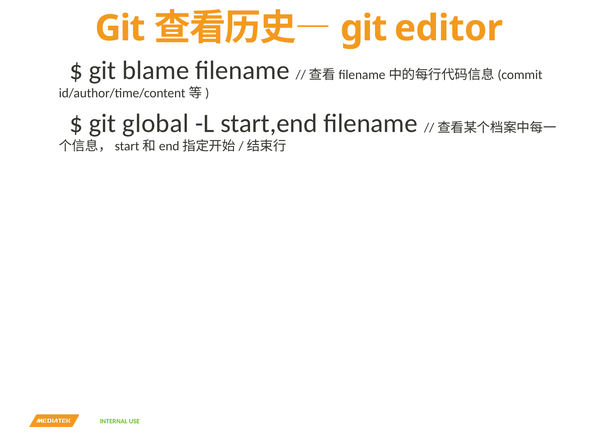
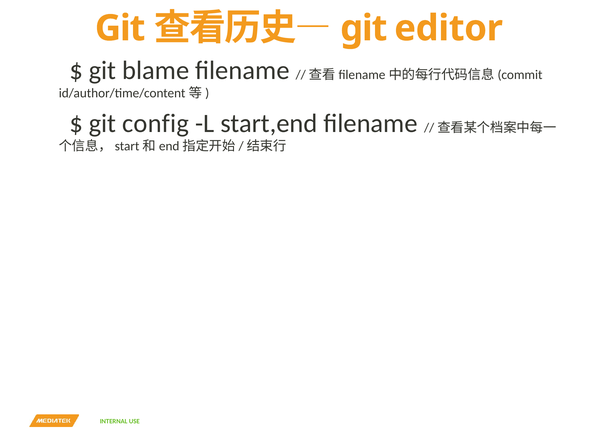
global: global -> config
